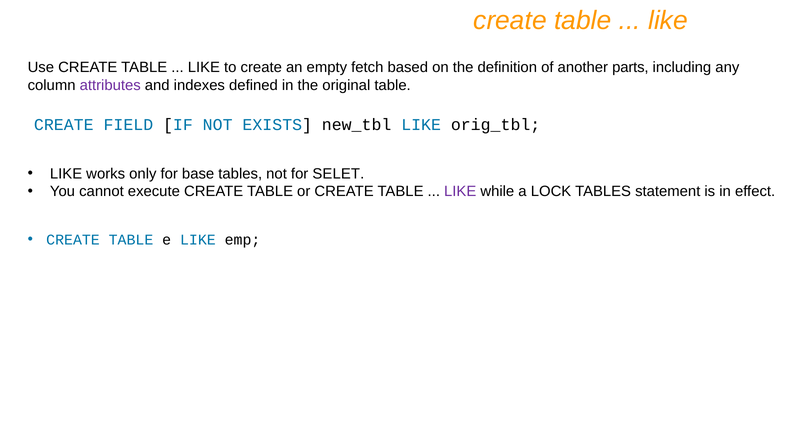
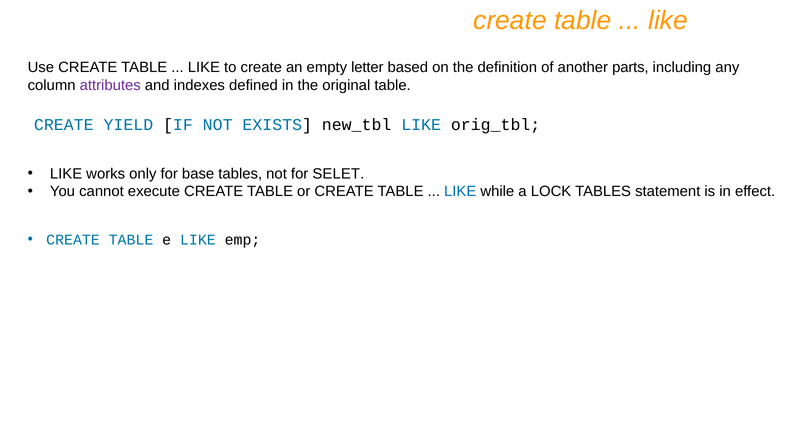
fetch: fetch -> letter
FIELD: FIELD -> YIELD
LIKE at (460, 192) colour: purple -> blue
